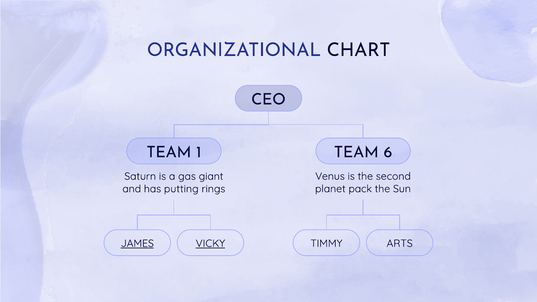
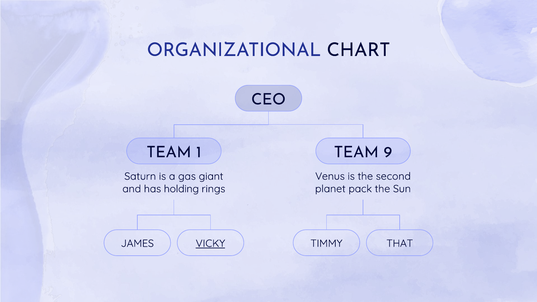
6: 6 -> 9
putting: putting -> holding
JAMES underline: present -> none
ARTS: ARTS -> THAT
